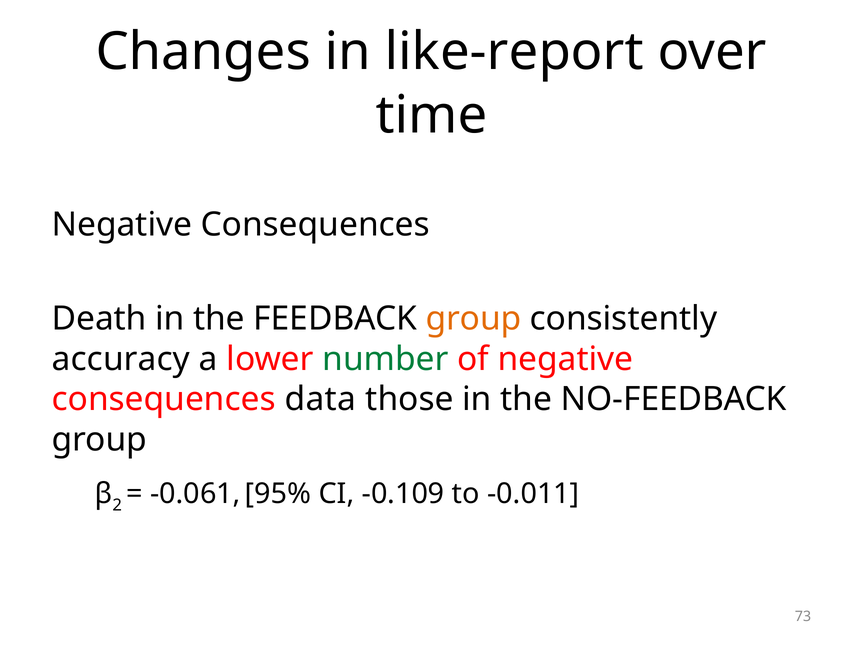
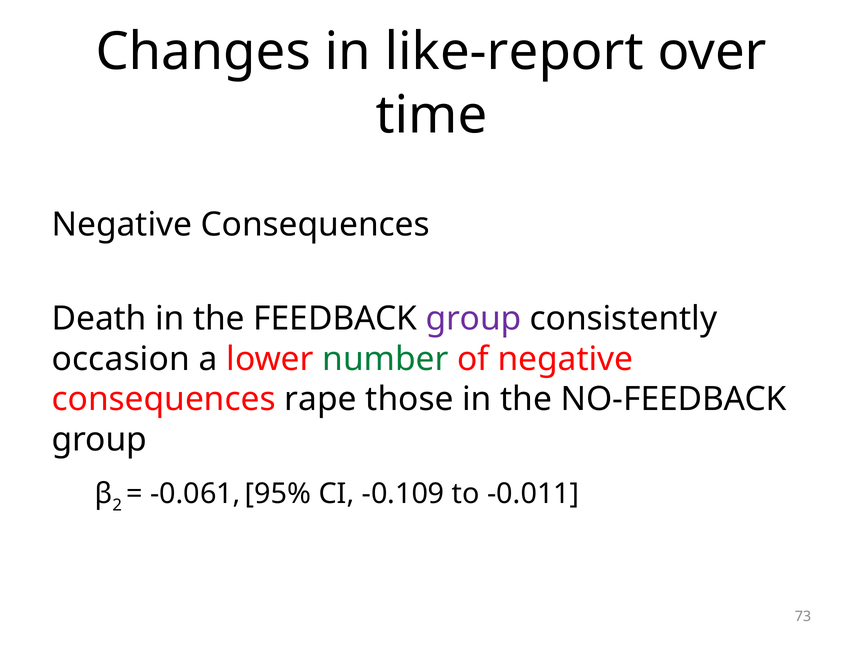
group at (473, 319) colour: orange -> purple
accuracy: accuracy -> occasion
data: data -> rape
